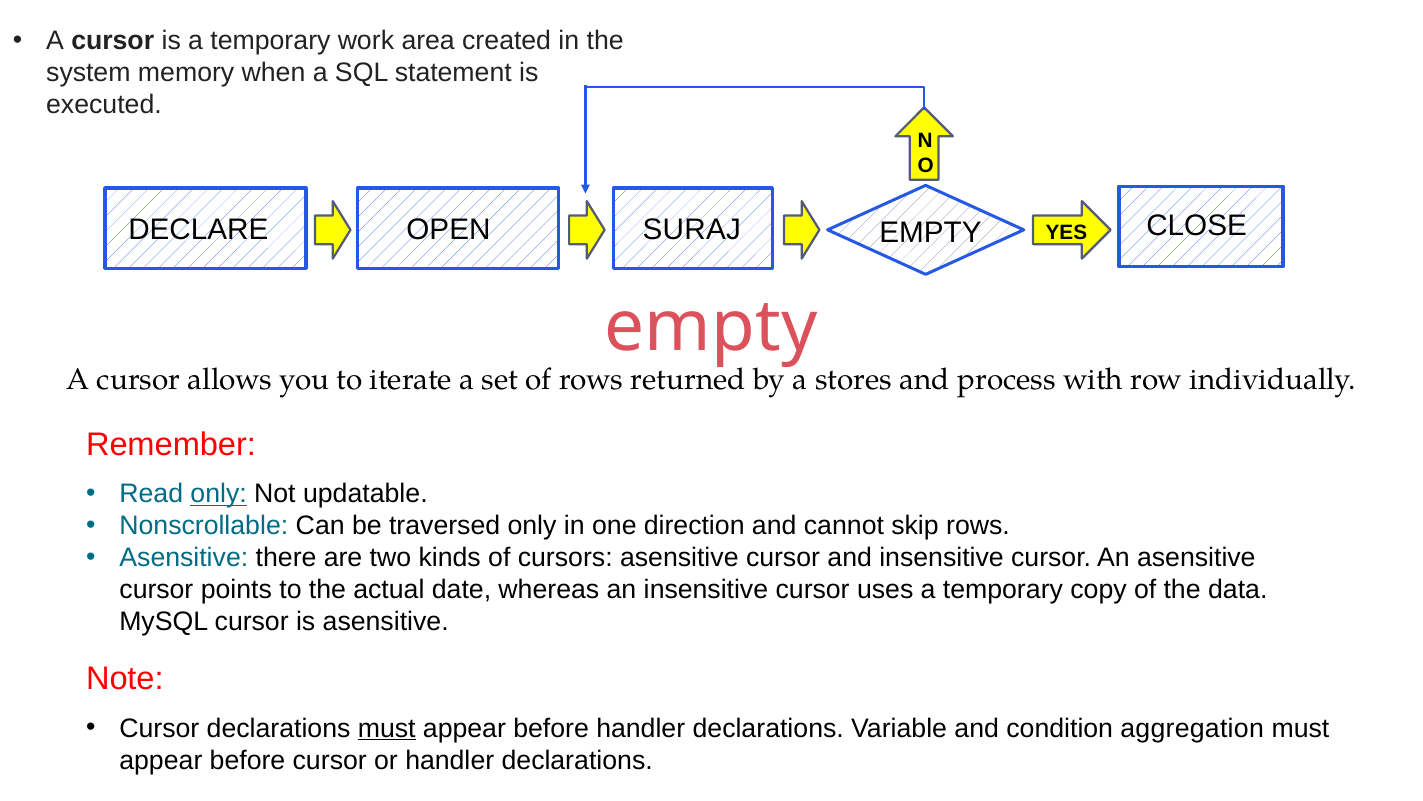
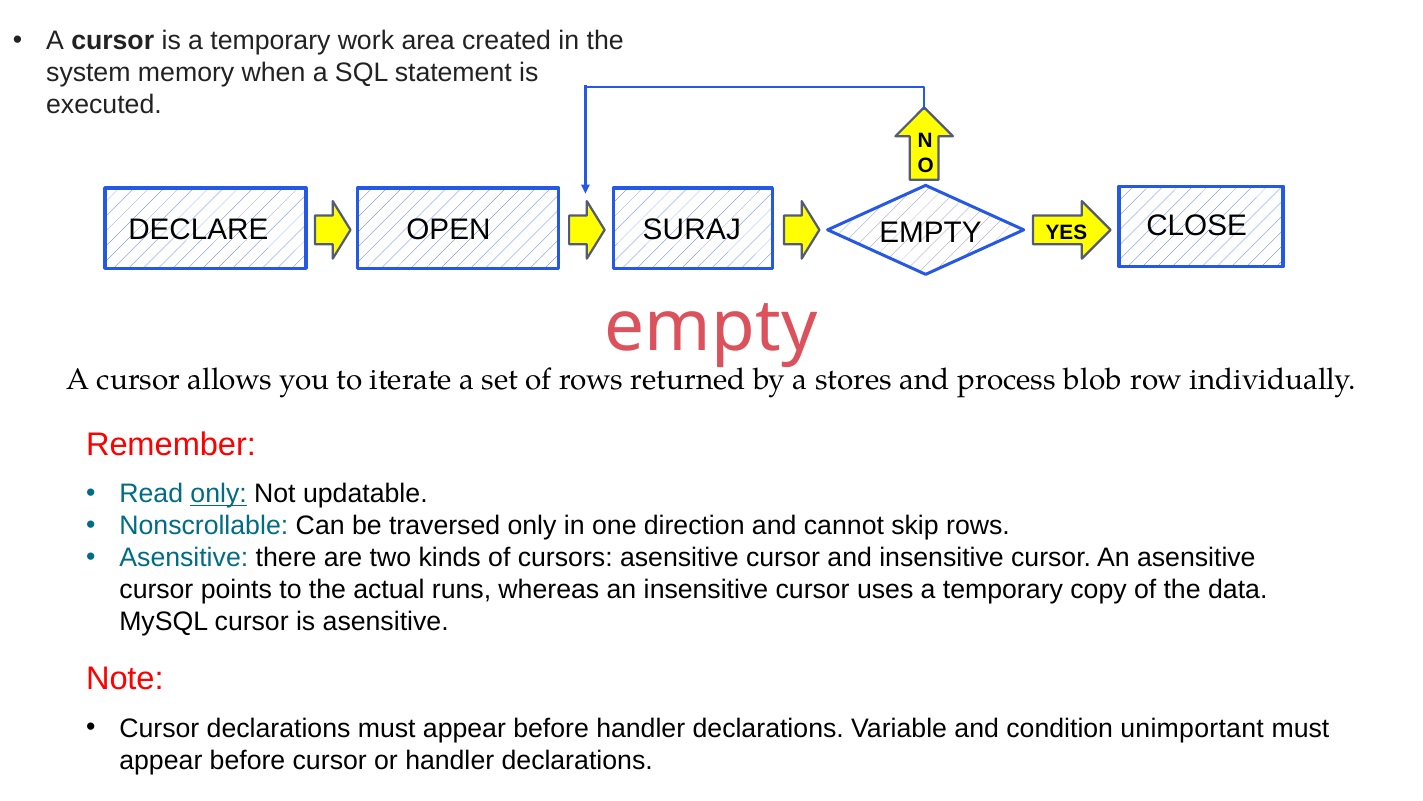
with: with -> blob
date: date -> runs
must at (387, 728) underline: present -> none
aggregation: aggregation -> unimportant
